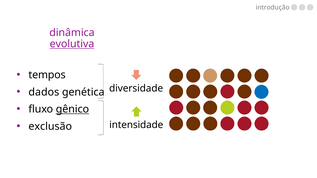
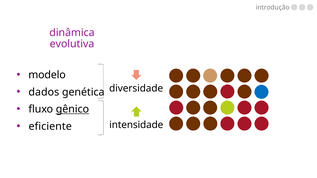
evolutiva underline: present -> none
tempos: tempos -> modelo
exclusão: exclusão -> eficiente
